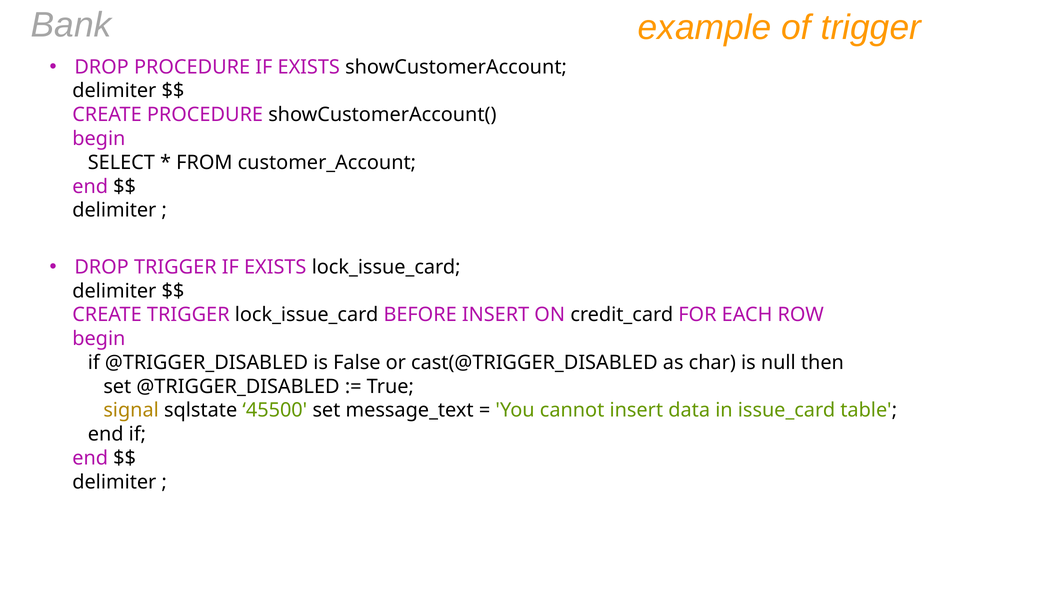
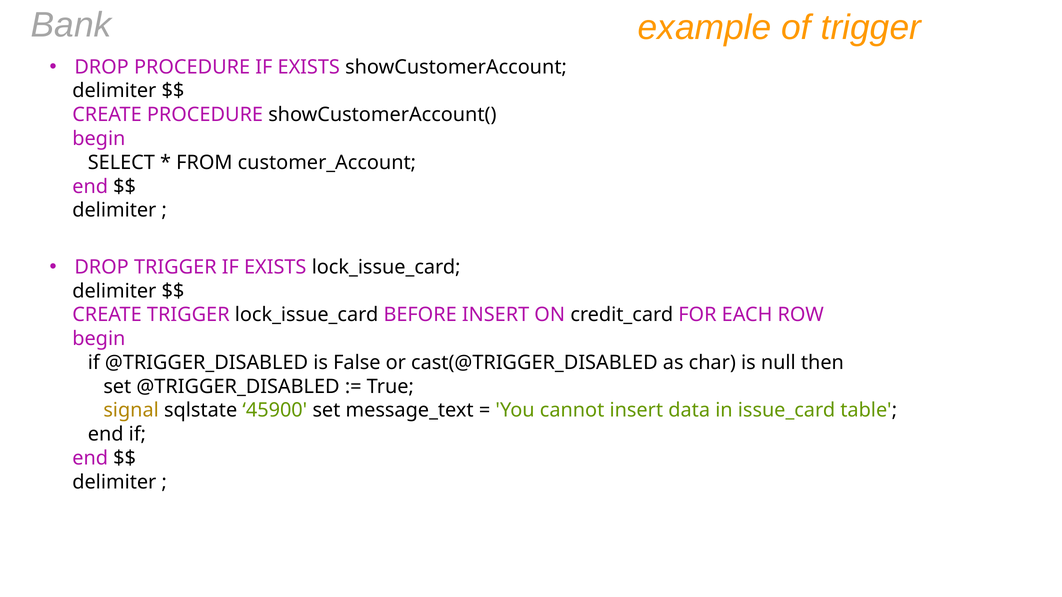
45500: 45500 -> 45900
